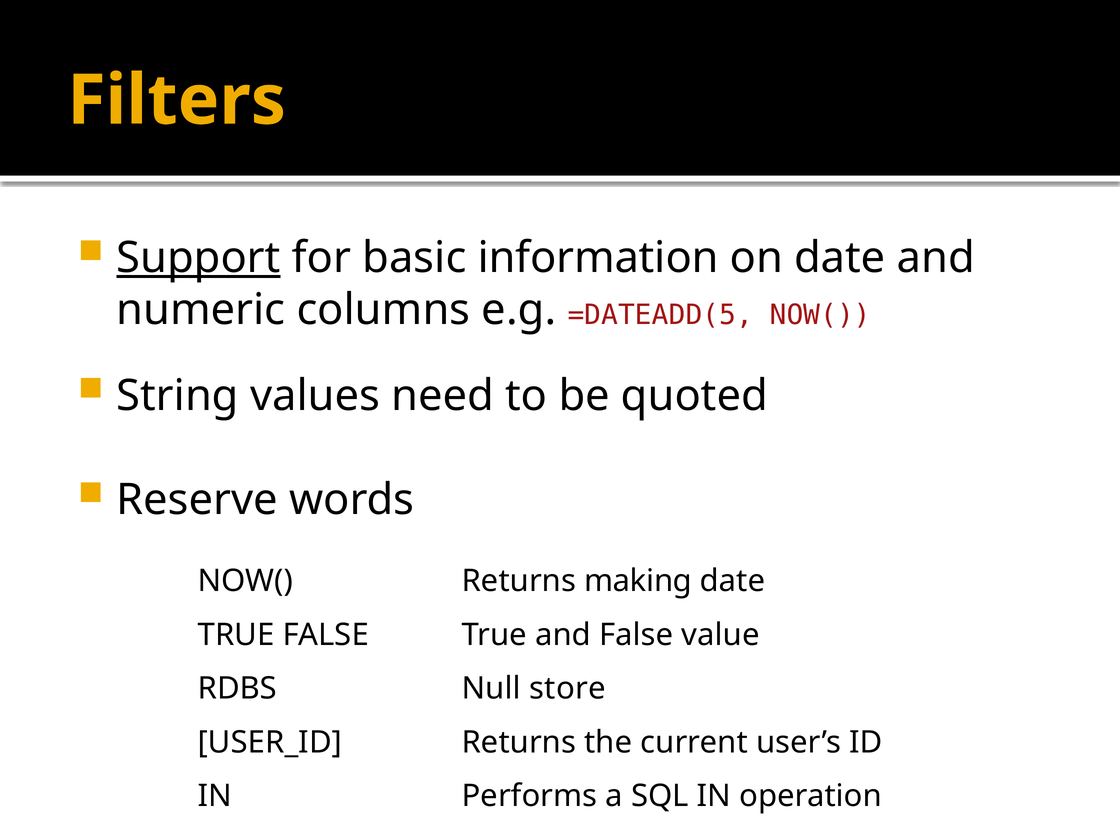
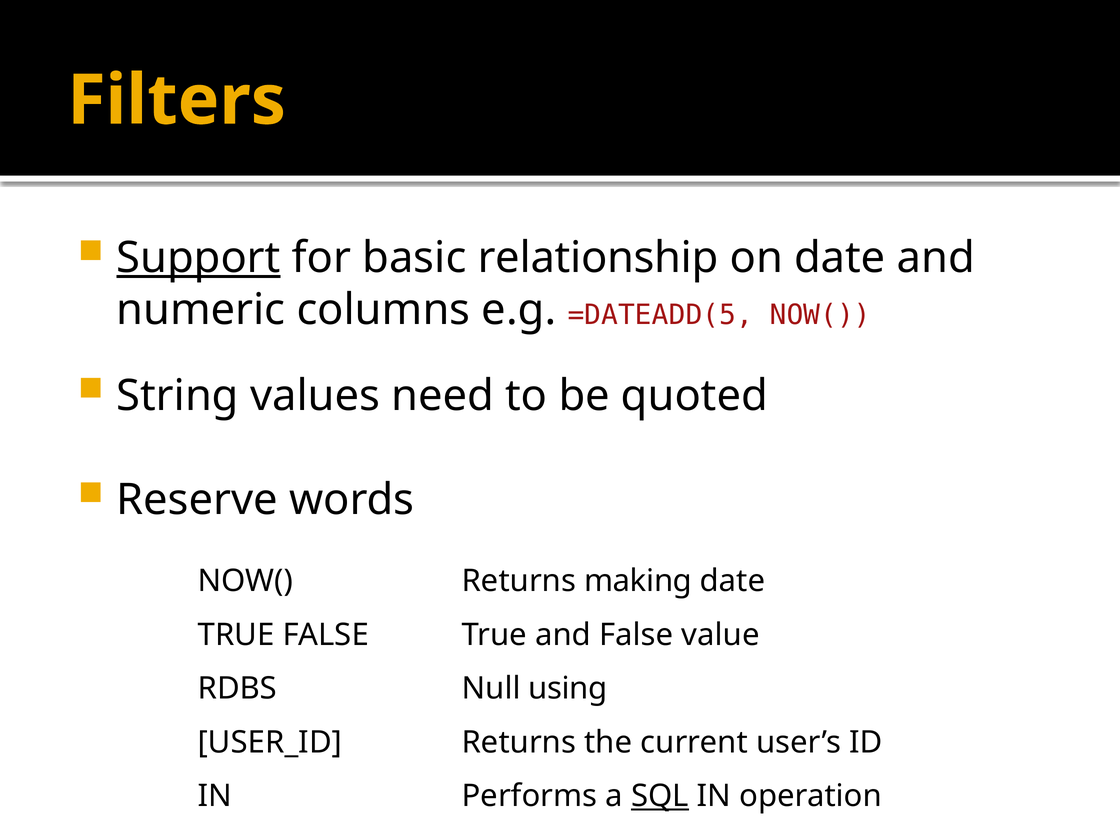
information: information -> relationship
store: store -> using
SQL underline: none -> present
